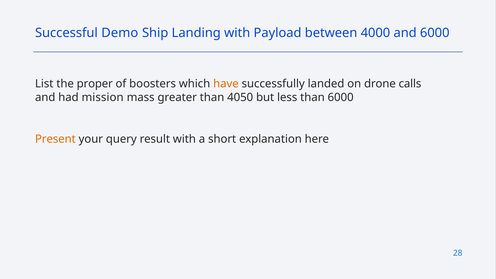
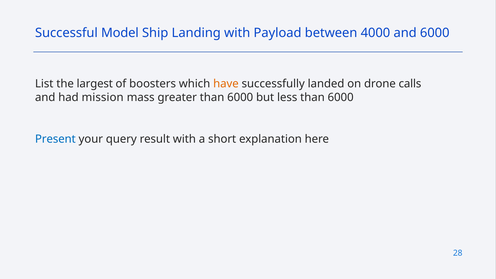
Demo: Demo -> Model
proper: proper -> largest
greater than 4050: 4050 -> 6000
Present colour: orange -> blue
